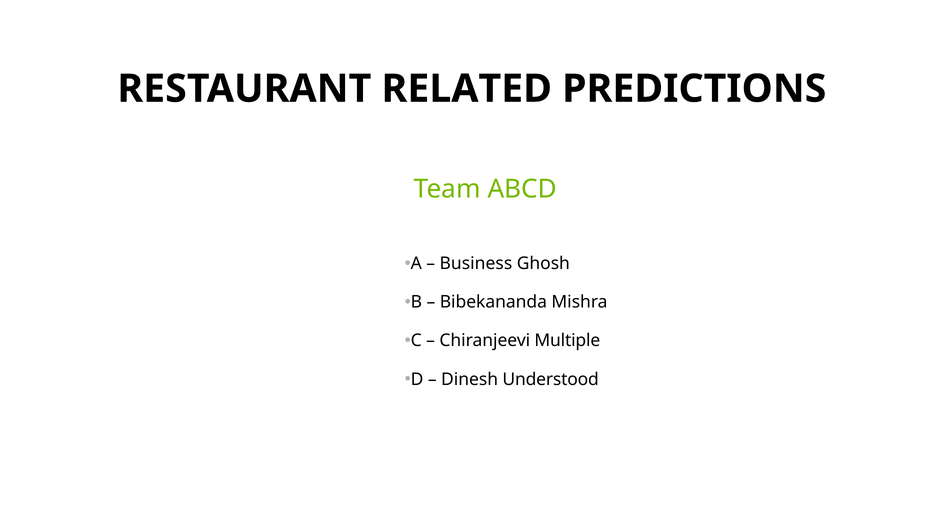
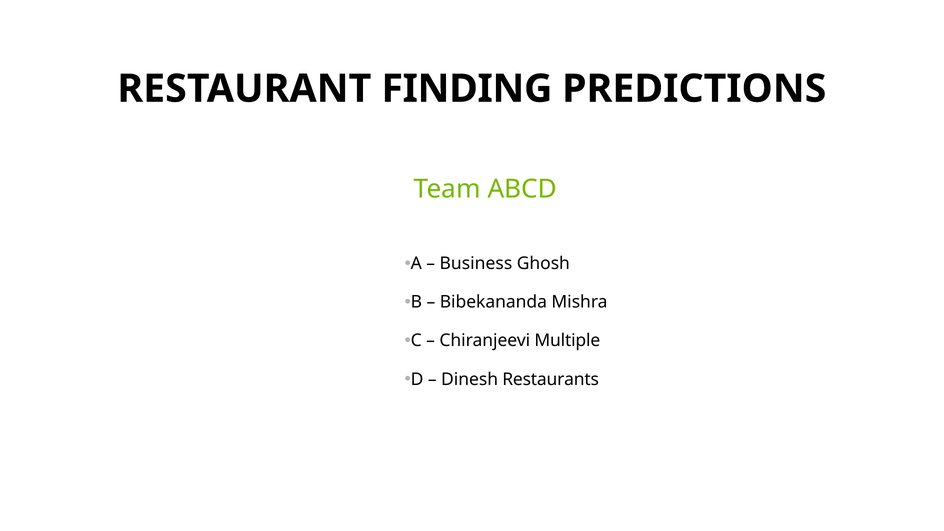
RELATED: RELATED -> FINDING
Understood: Understood -> Restaurants
